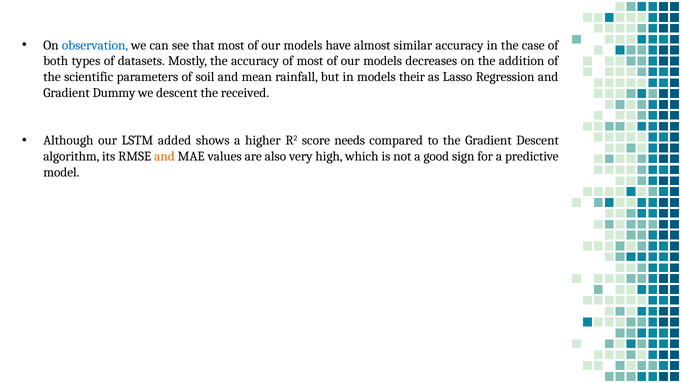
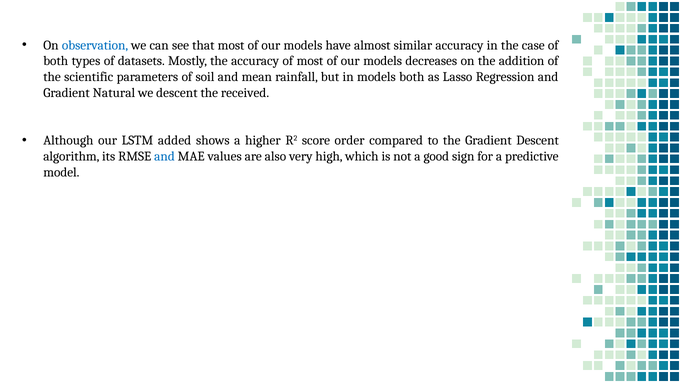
models their: their -> both
Dummy: Dummy -> Natural
needs: needs -> order
and at (165, 156) colour: orange -> blue
